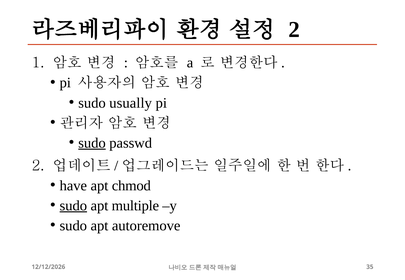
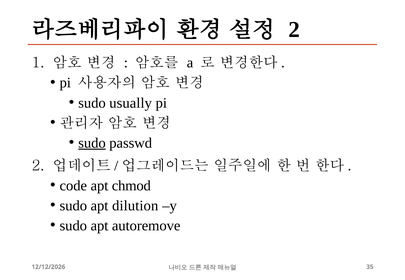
have: have -> code
sudo at (73, 206) underline: present -> none
multiple: multiple -> dilution
